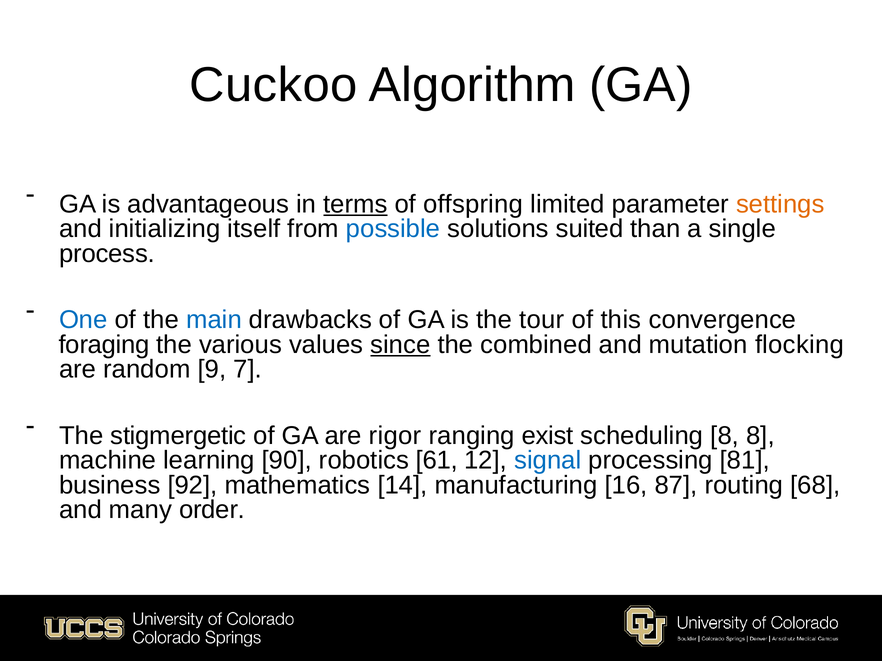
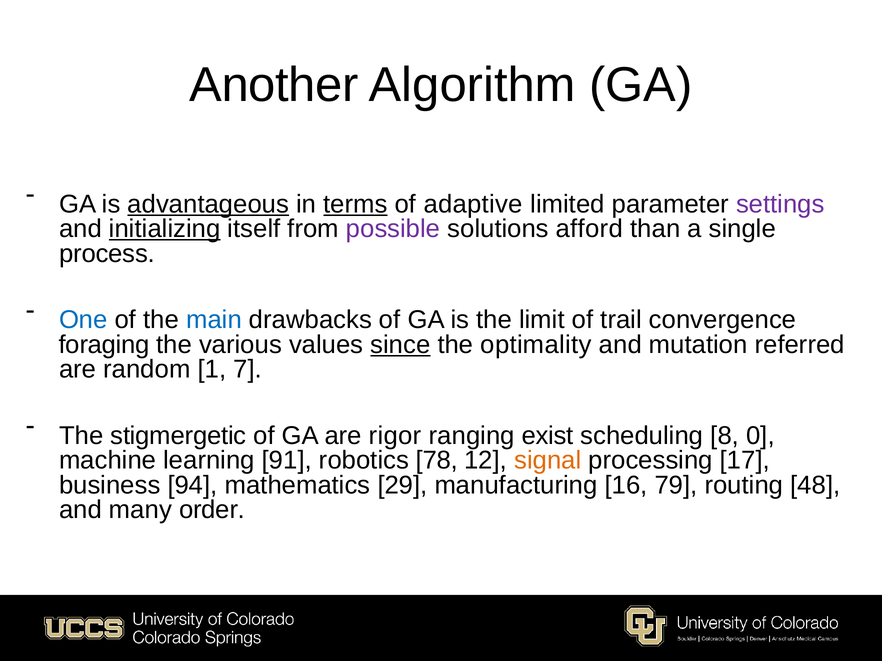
Cuckoo: Cuckoo -> Another
advantageous underline: none -> present
offspring: offspring -> adaptive
settings colour: orange -> purple
initializing underline: none -> present
possible colour: blue -> purple
suited: suited -> afford
tour: tour -> limit
this: this -> trail
combined: combined -> optimality
flocking: flocking -> referred
9: 9 -> 1
8 8: 8 -> 0
90: 90 -> 91
61: 61 -> 78
signal colour: blue -> orange
81: 81 -> 17
92: 92 -> 94
14: 14 -> 29
87: 87 -> 79
68: 68 -> 48
